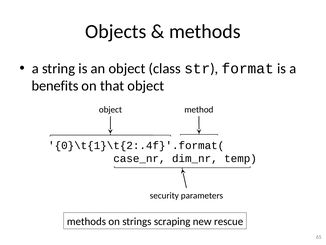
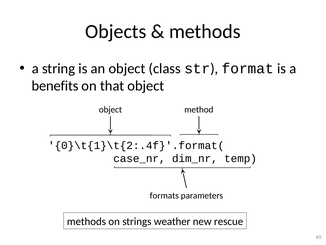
security: security -> formats
scraping: scraping -> weather
